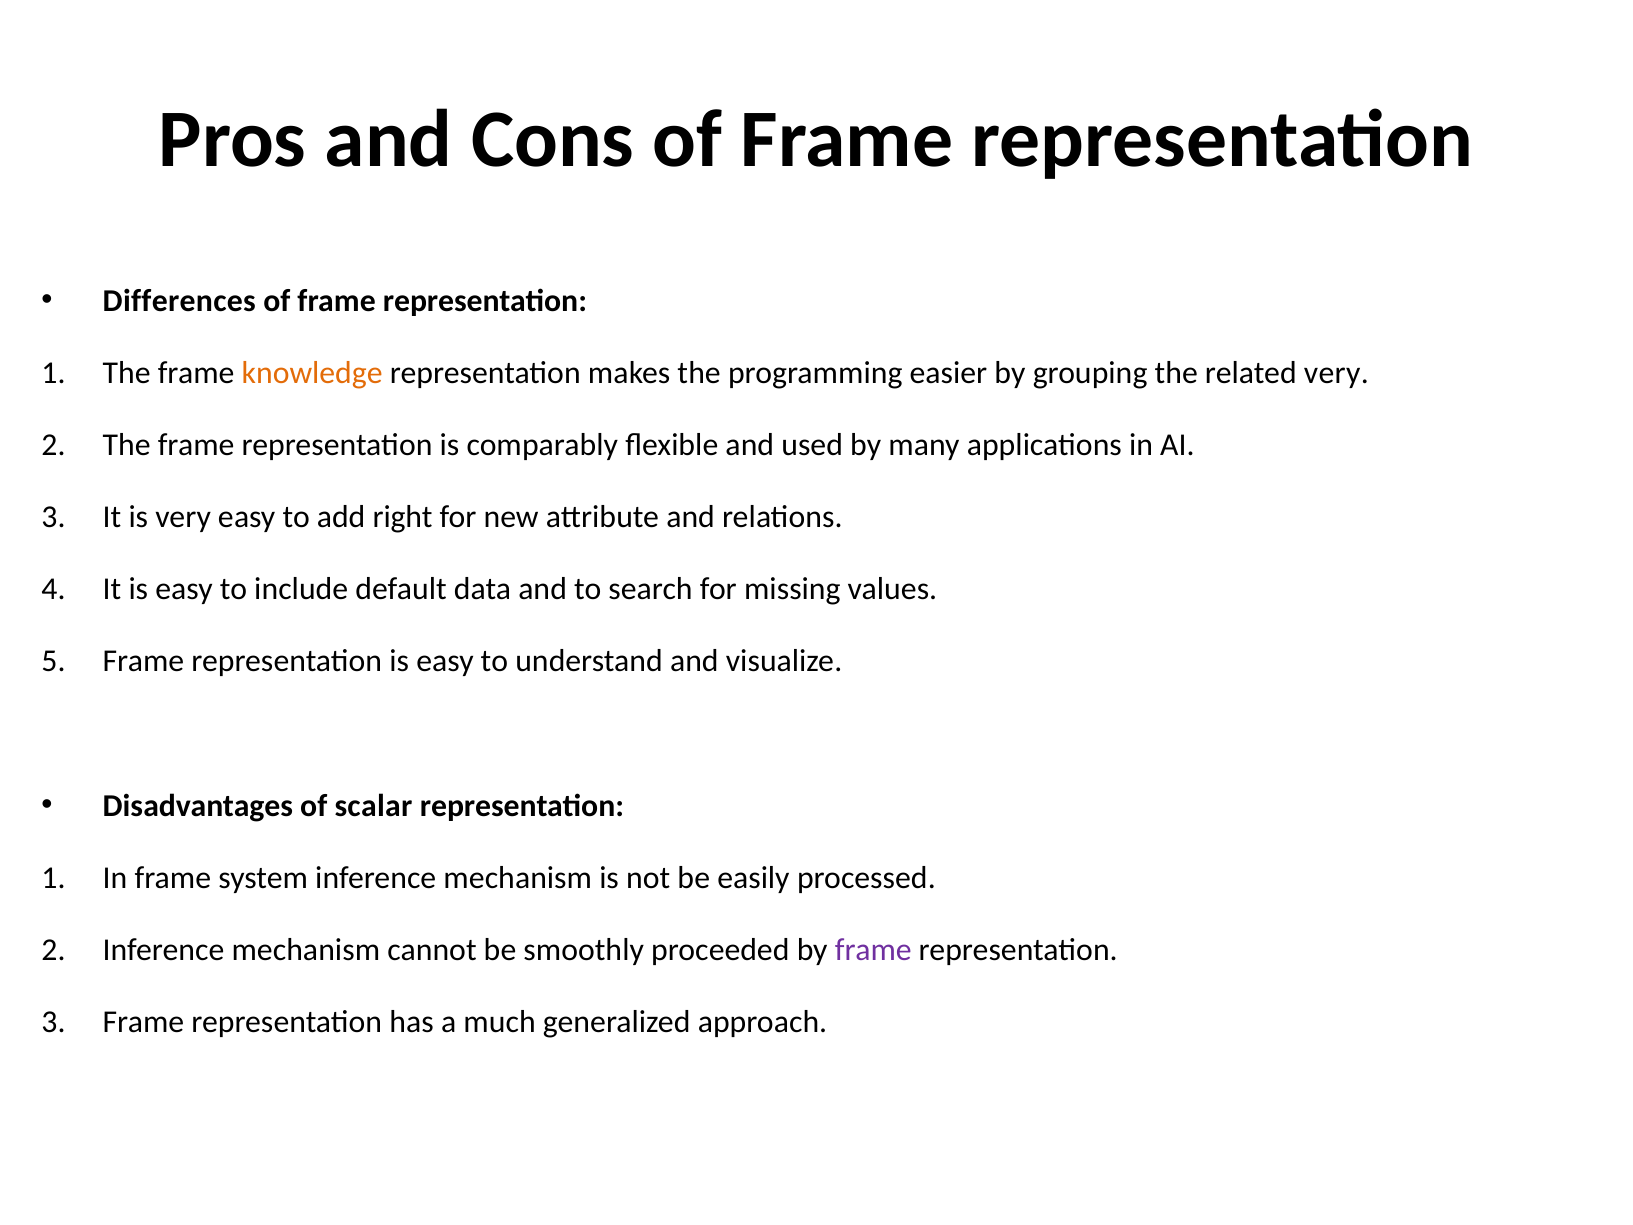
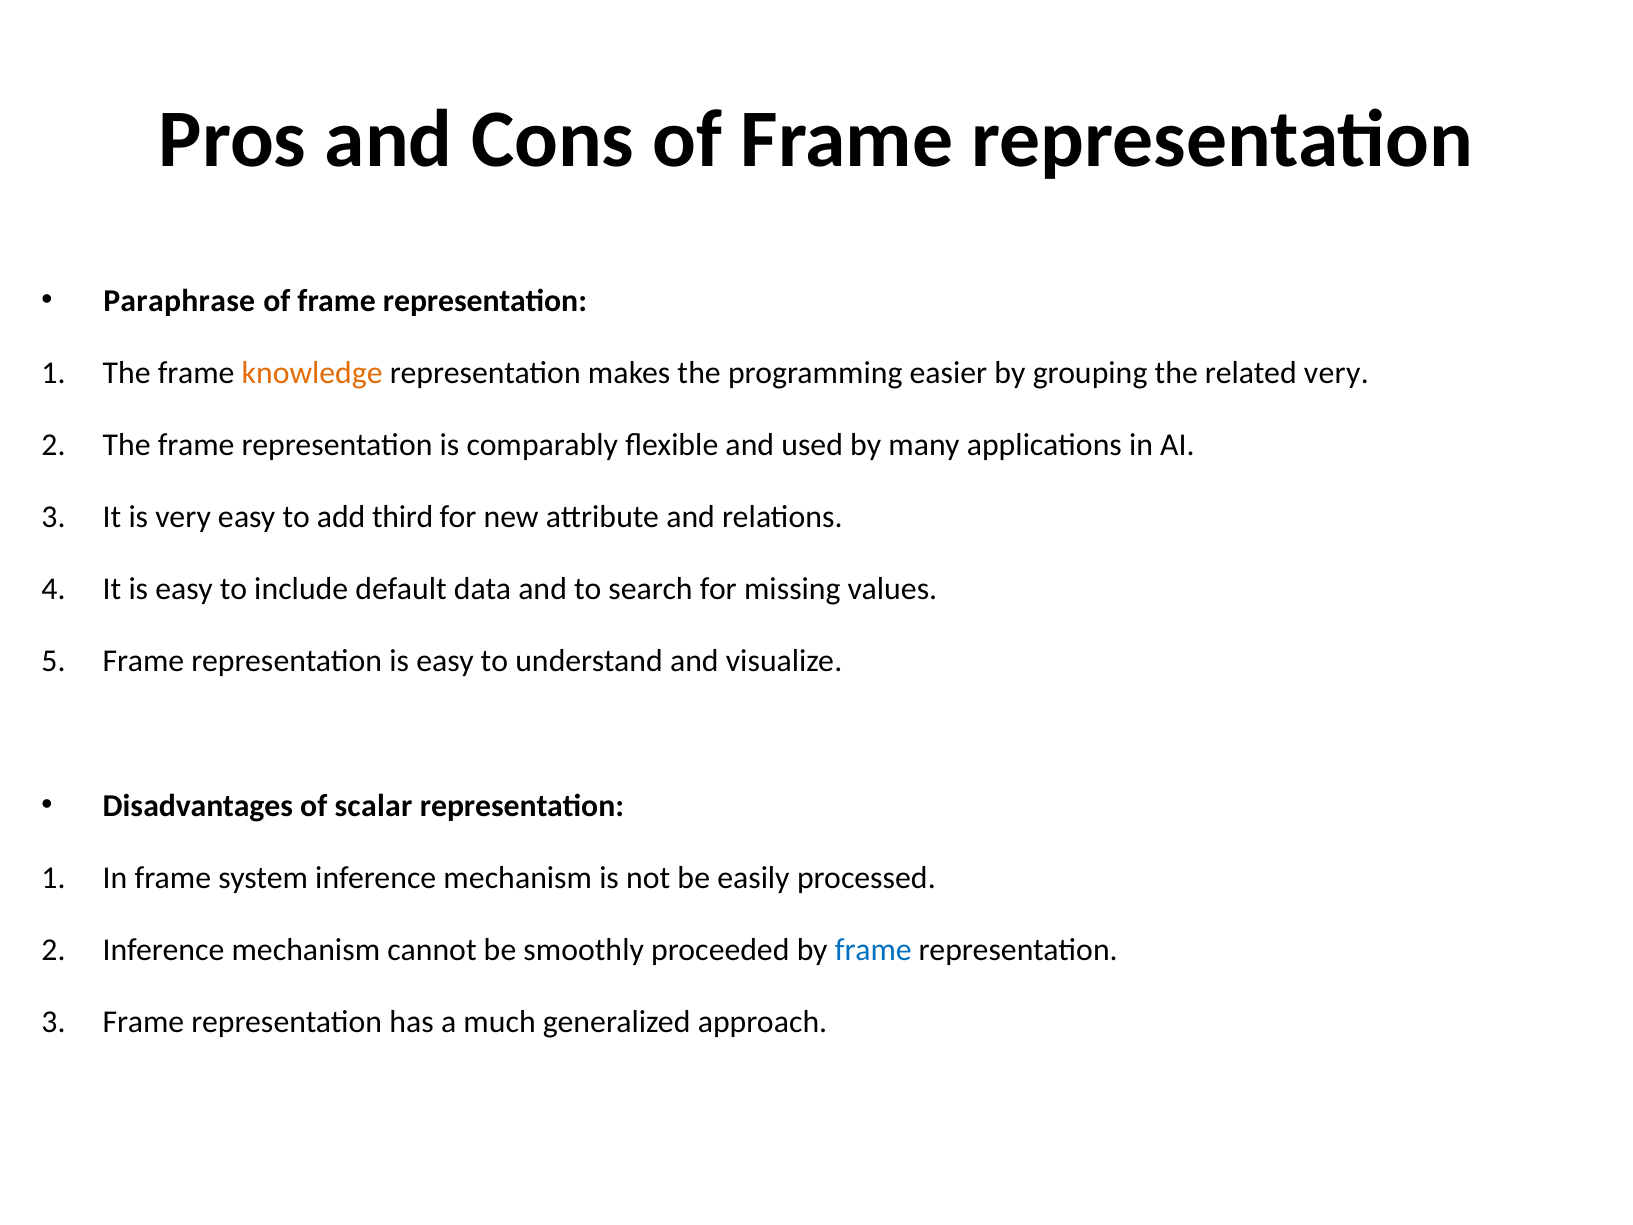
Differences: Differences -> Paraphrase
right: right -> third
frame at (873, 950) colour: purple -> blue
